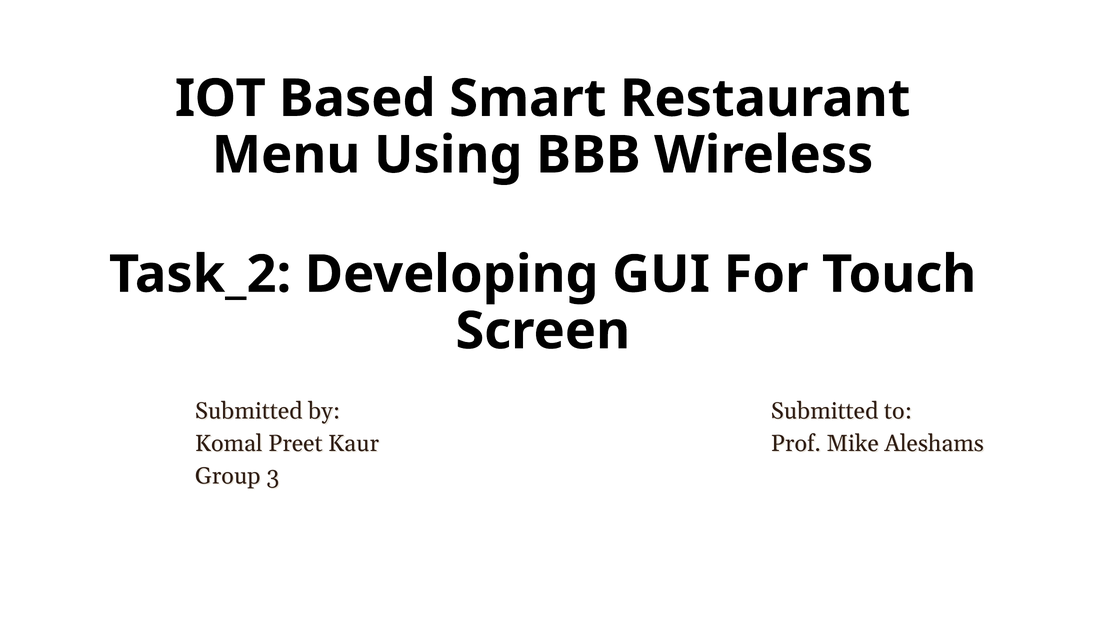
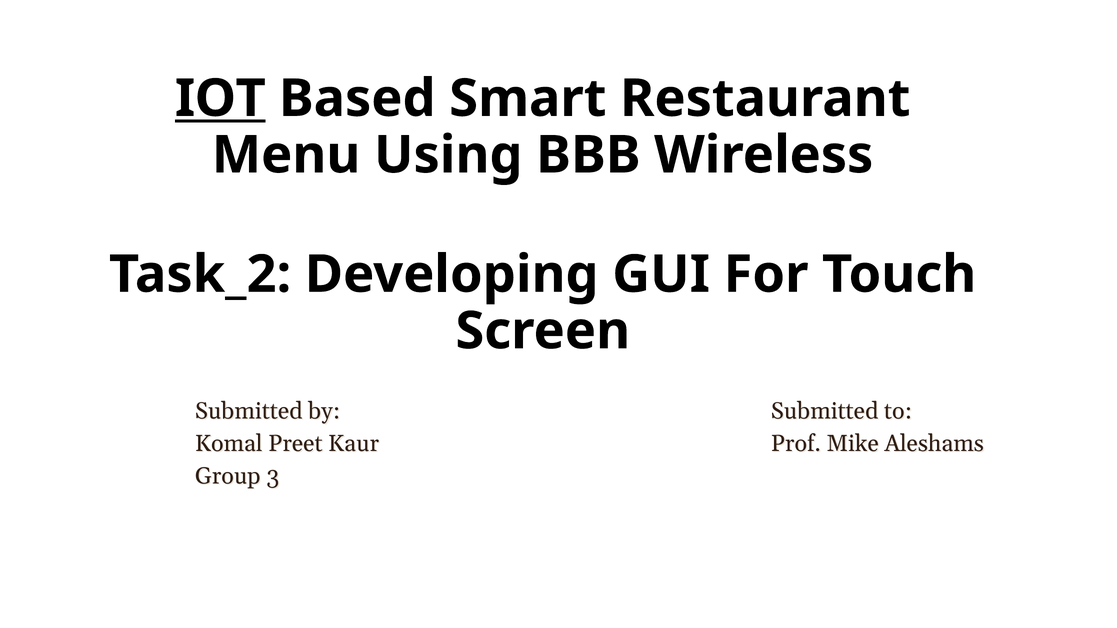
IOT underline: none -> present
